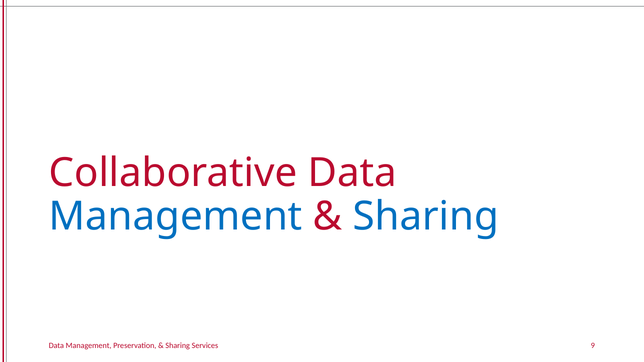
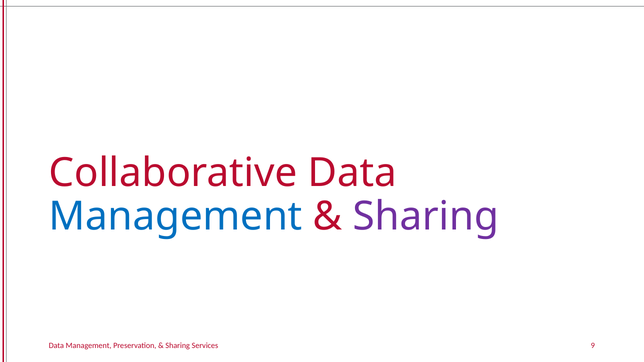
Sharing at (426, 217) colour: blue -> purple
